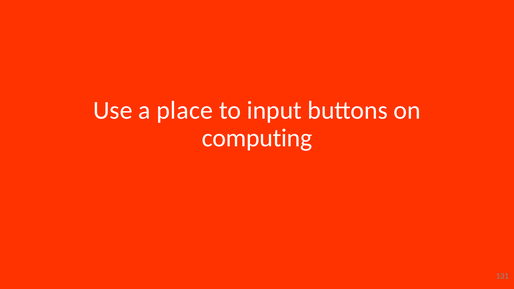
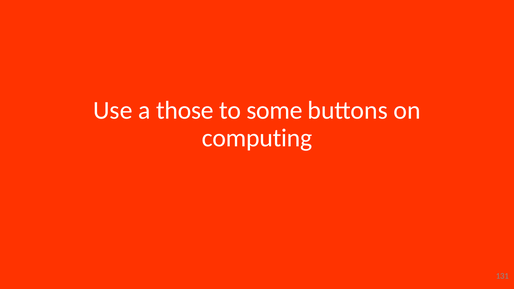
place: place -> those
input: input -> some
